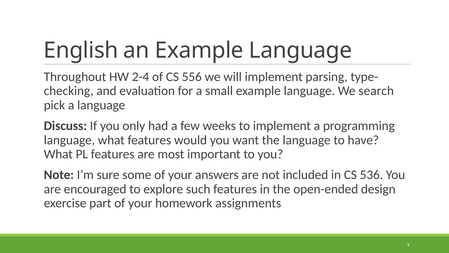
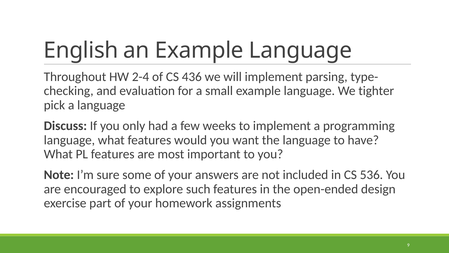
556: 556 -> 436
search: search -> tighter
